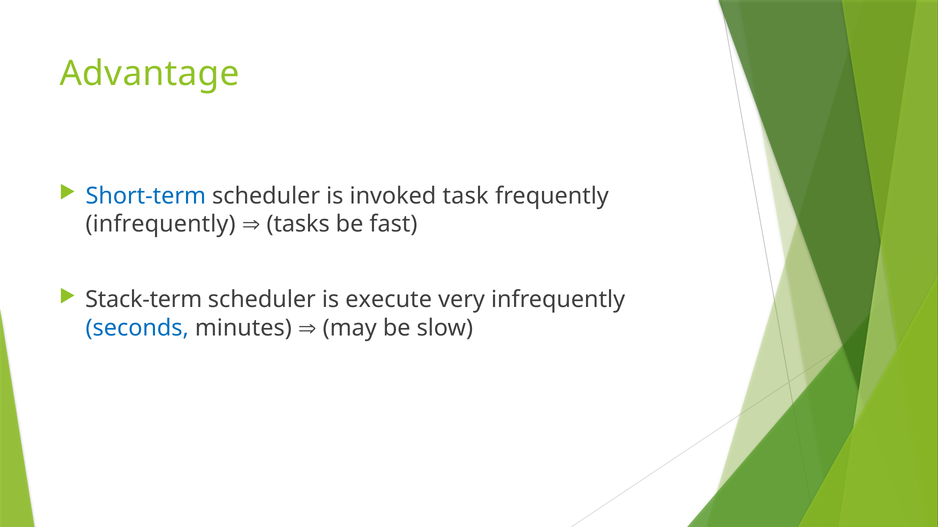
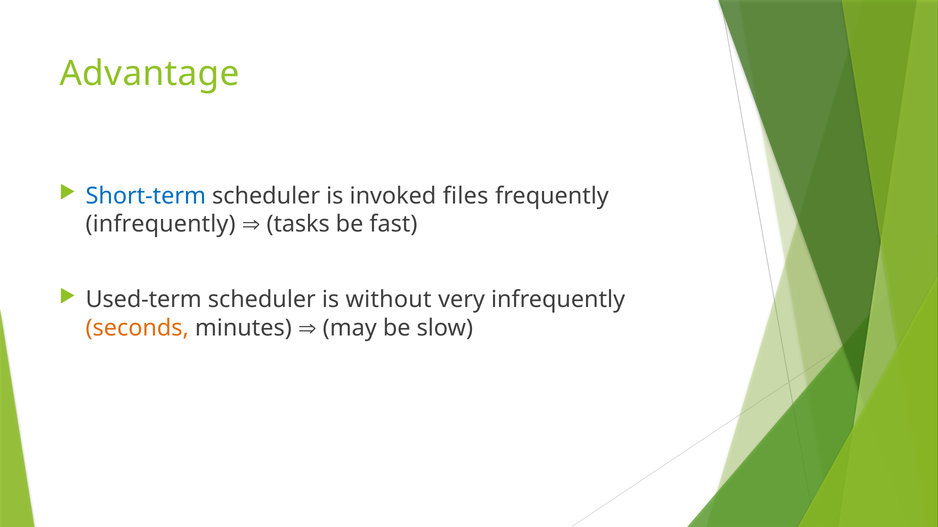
task: task -> files
Stack-term: Stack-term -> Used-term
execute: execute -> without
seconds colour: blue -> orange
